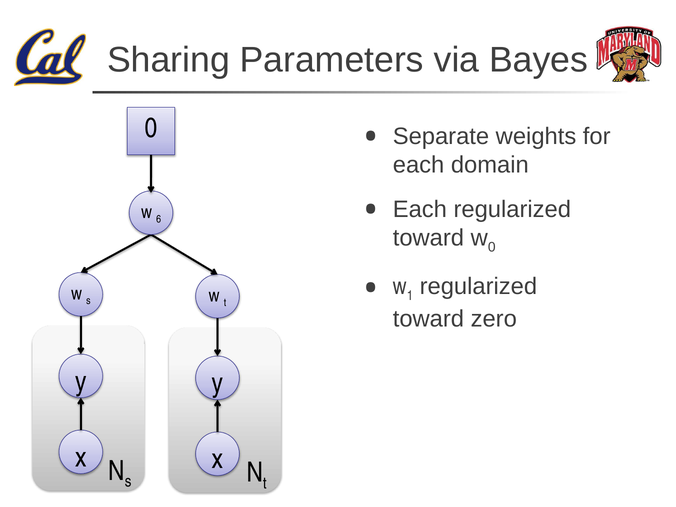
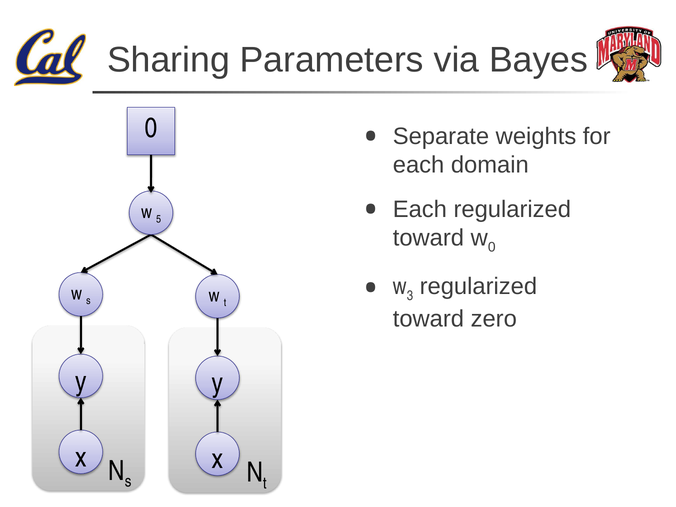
6: 6 -> 5
1: 1 -> 3
